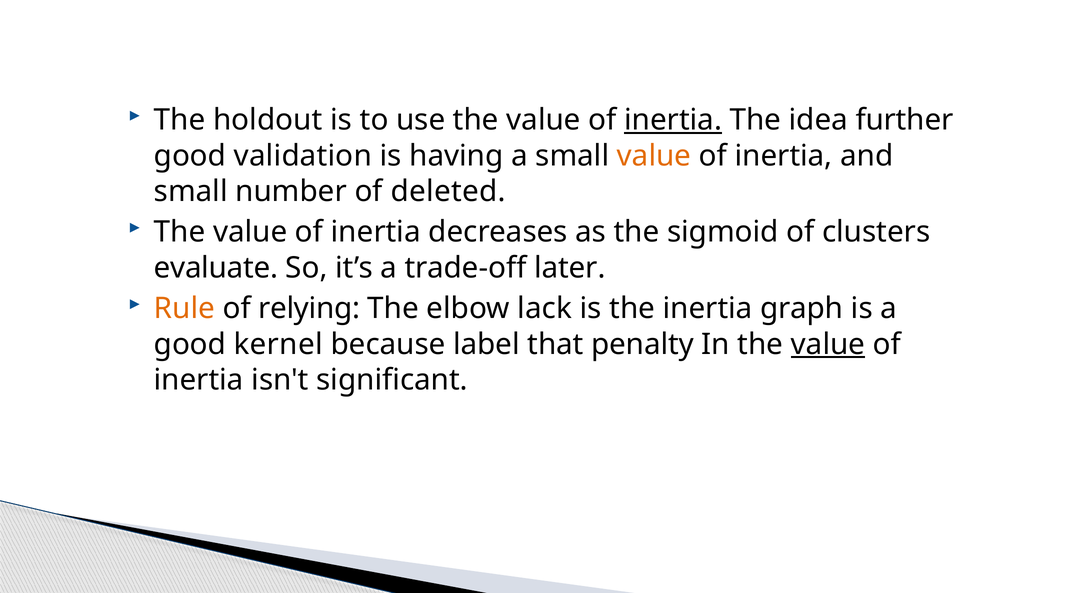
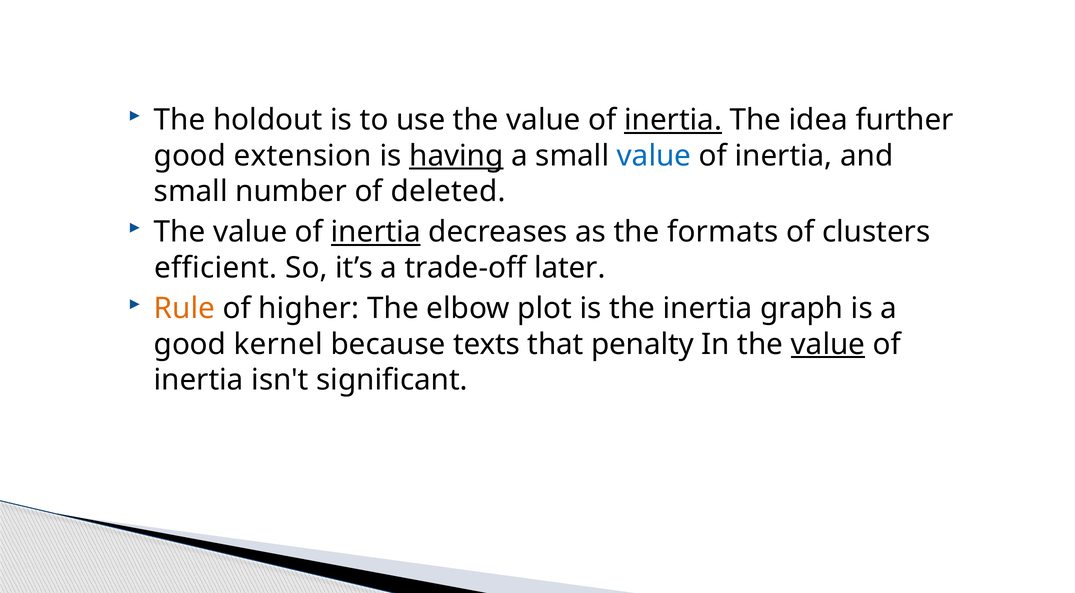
validation: validation -> extension
having underline: none -> present
value at (654, 156) colour: orange -> blue
inertia at (376, 232) underline: none -> present
sigmoid: sigmoid -> formats
evaluate: evaluate -> efficient
relying: relying -> higher
lack: lack -> plot
label: label -> texts
